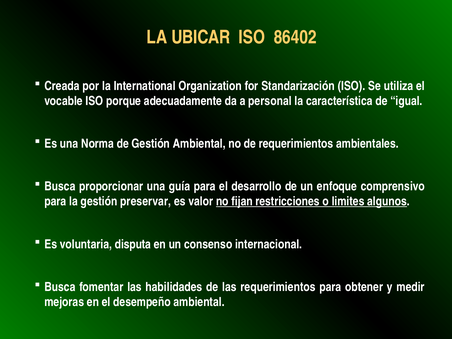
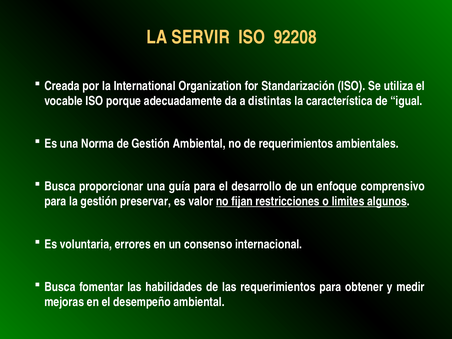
UBICAR: UBICAR -> SERVIR
86402: 86402 -> 92208
personal: personal -> distintas
disputa: disputa -> errores
